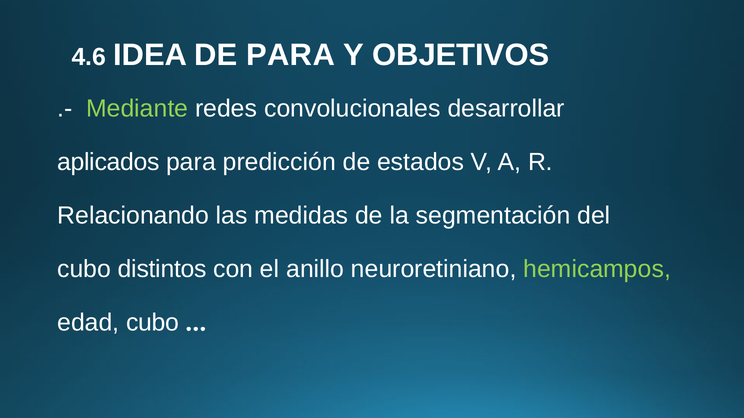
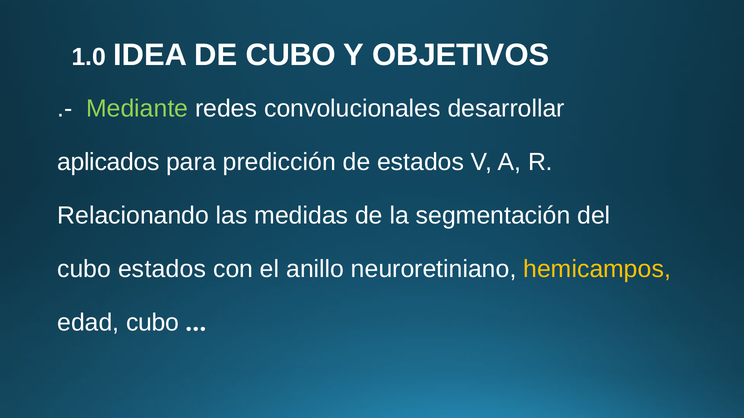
4.6: 4.6 -> 1.0
DE PARA: PARA -> CUBO
cubo distintos: distintos -> estados
hemicampos colour: light green -> yellow
